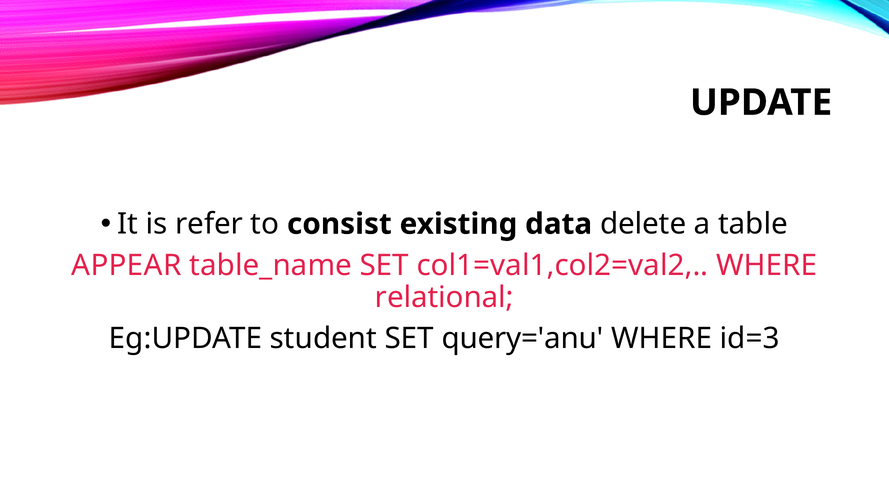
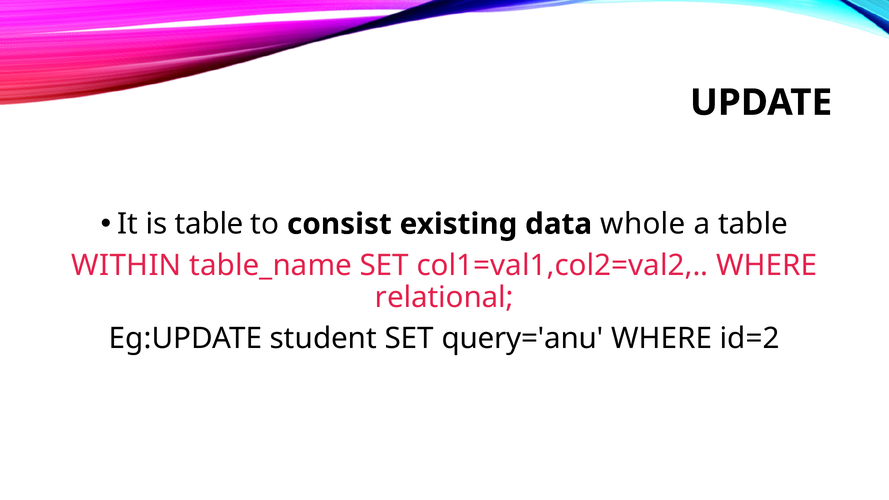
is refer: refer -> table
delete: delete -> whole
APPEAR: APPEAR -> WITHIN
id=3: id=3 -> id=2
